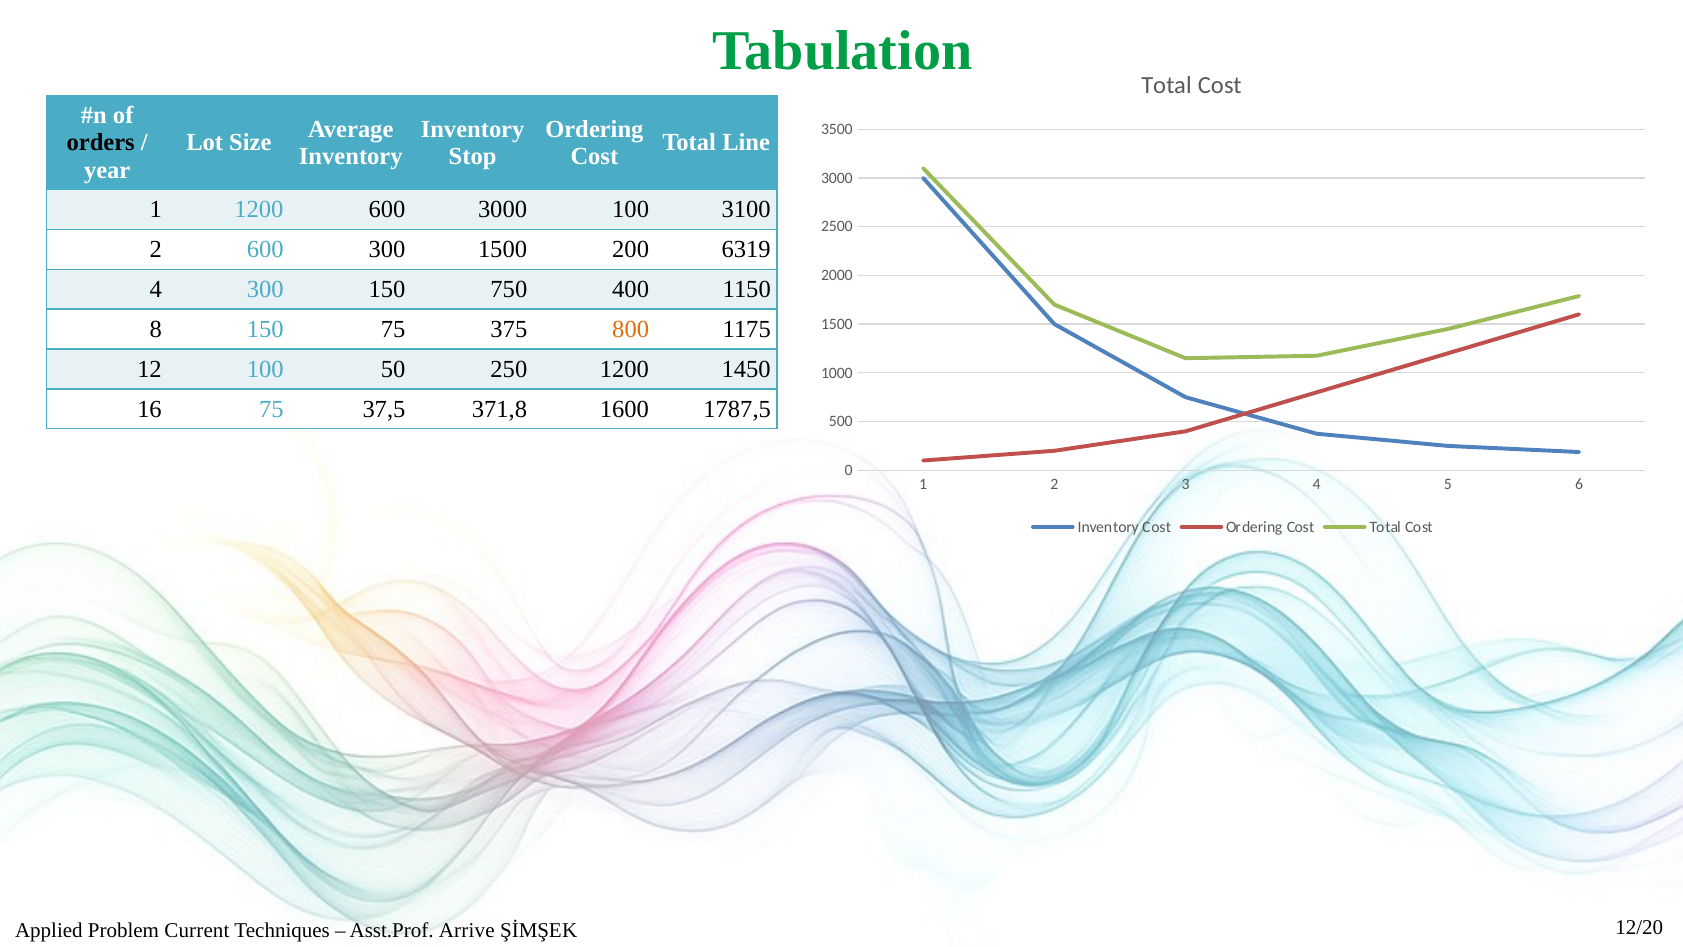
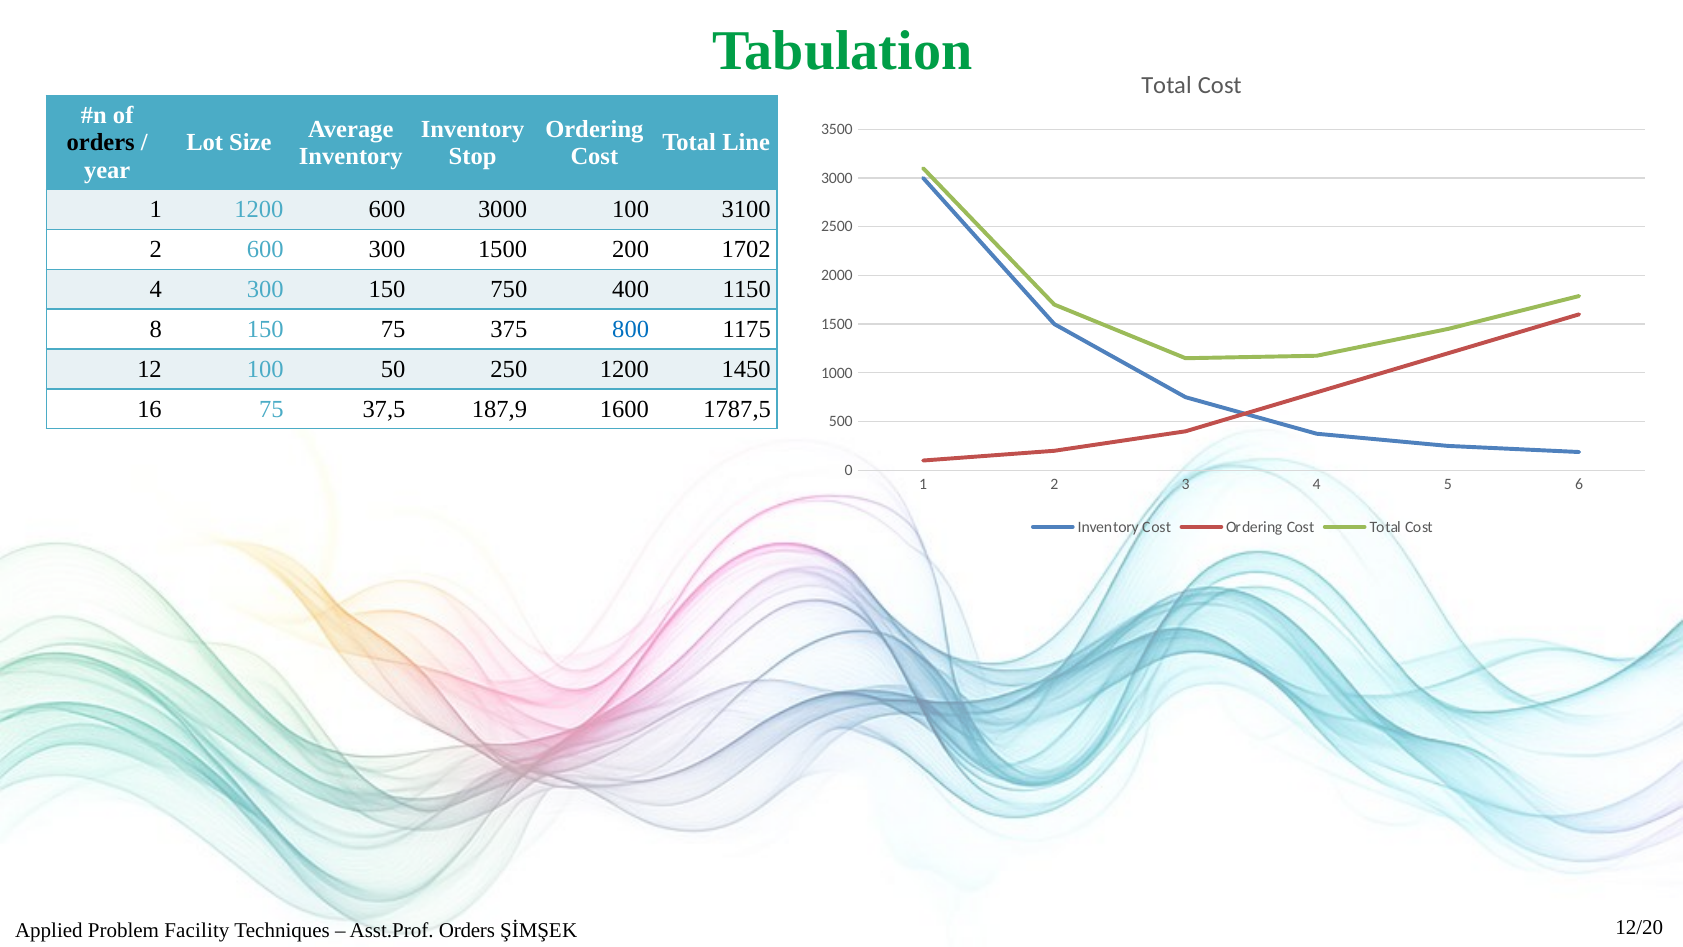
6319: 6319 -> 1702
800 colour: orange -> blue
371,8: 371,8 -> 187,9
Current: Current -> Facility
Asst.Prof Arrive: Arrive -> Orders
